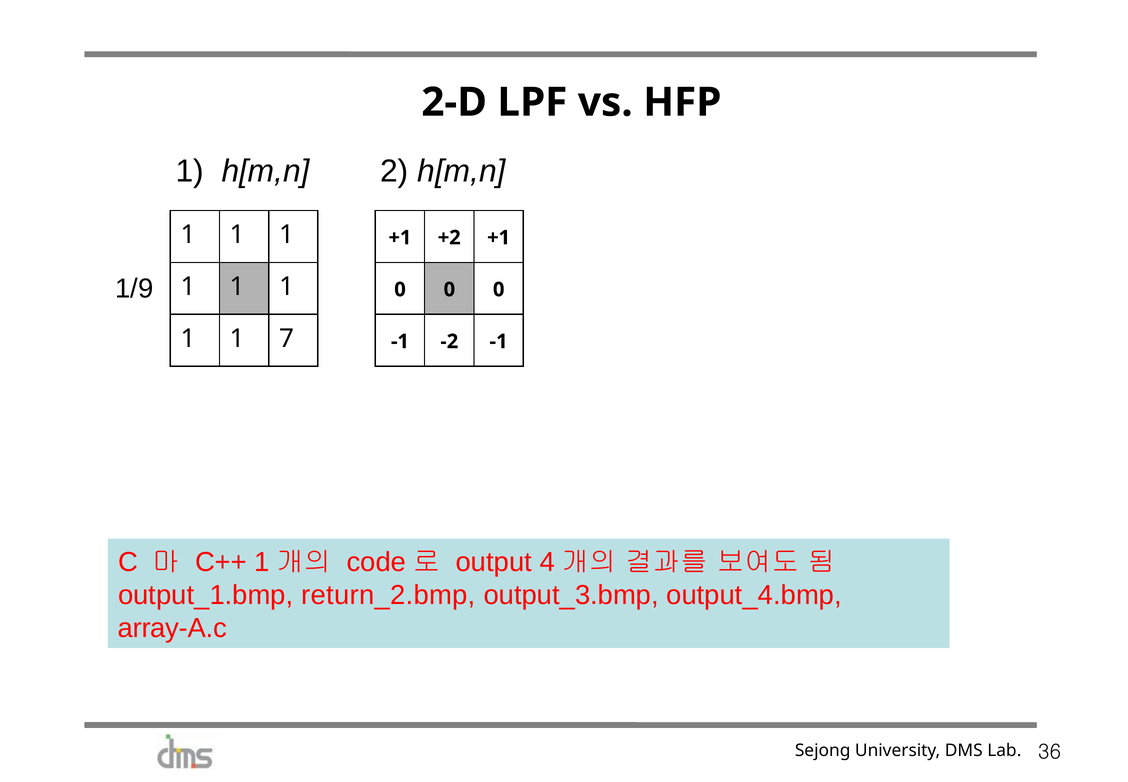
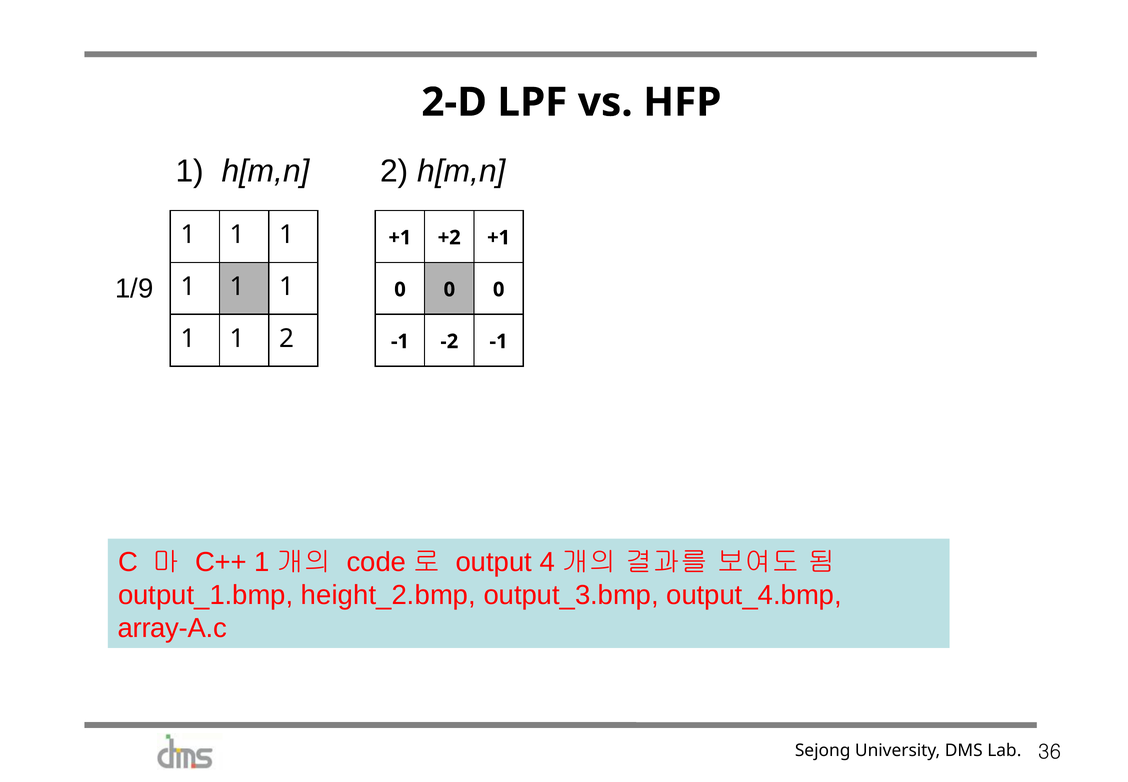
1 7: 7 -> 2
return_2.bmp: return_2.bmp -> height_2.bmp
